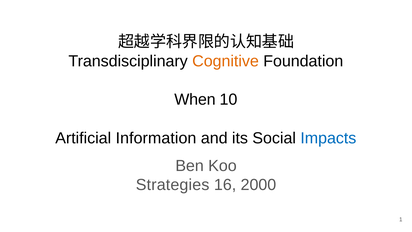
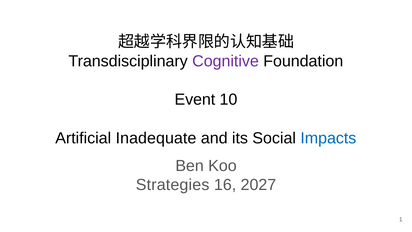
Cognitive colour: orange -> purple
When: When -> Event
Information: Information -> Inadequate
2000: 2000 -> 2027
